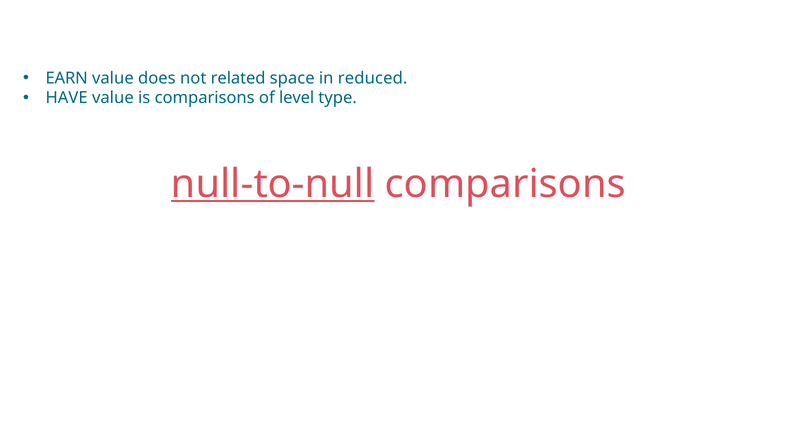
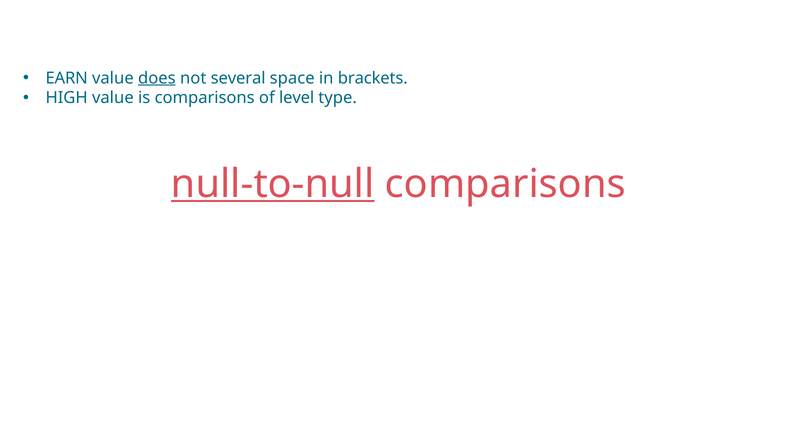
does underline: none -> present
related: related -> several
reduced: reduced -> brackets
HAVE: HAVE -> HIGH
